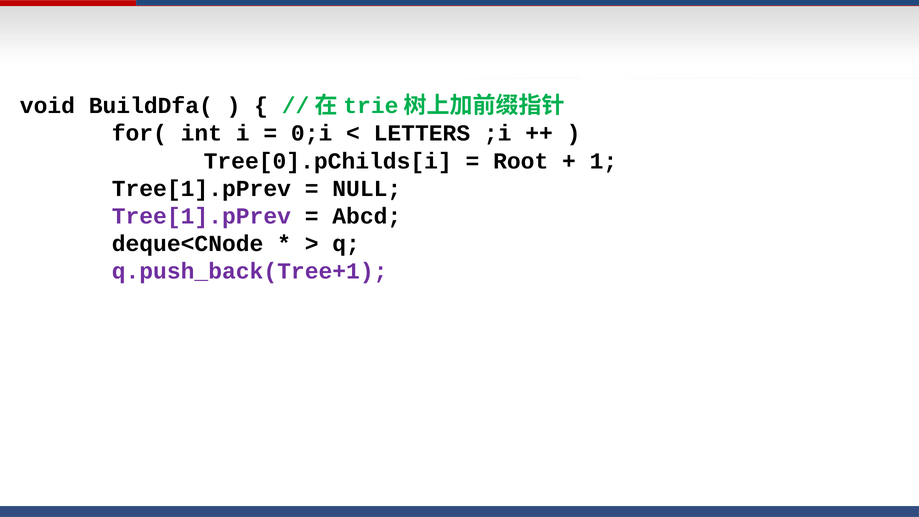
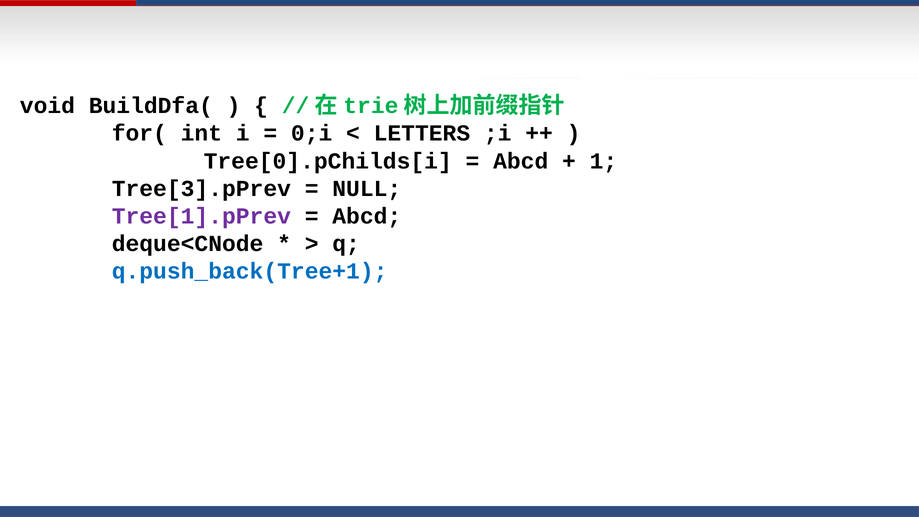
Root at (521, 161): Root -> Abcd
Tree[1].pPrev at (201, 189): Tree[1].pPrev -> Tree[3].pPrev
q.push_back(Tree+1 colour: purple -> blue
